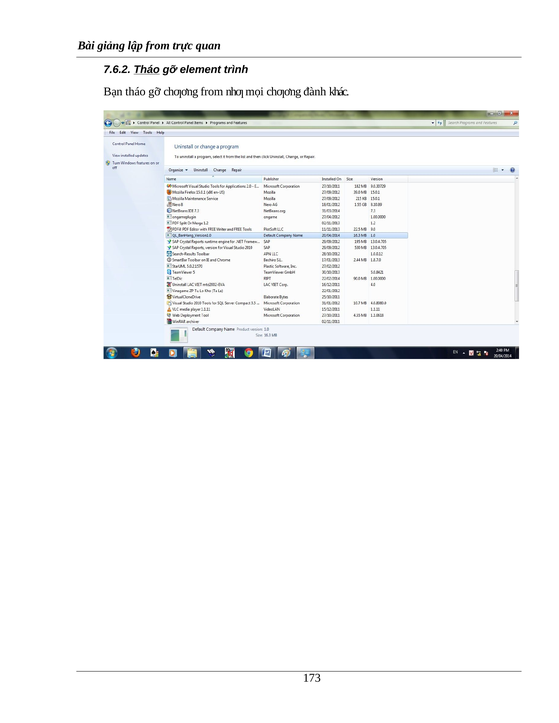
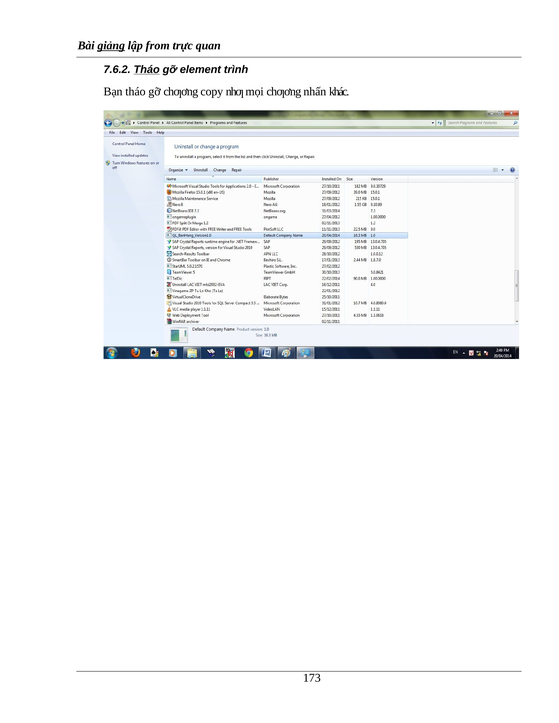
giảng underline: none -> present
chƣơng from: from -> copy
đành: đành -> nhấn
